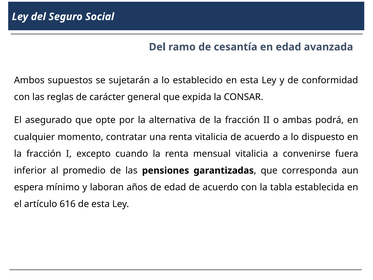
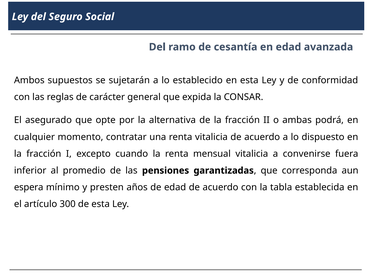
laboran: laboran -> presten
616: 616 -> 300
